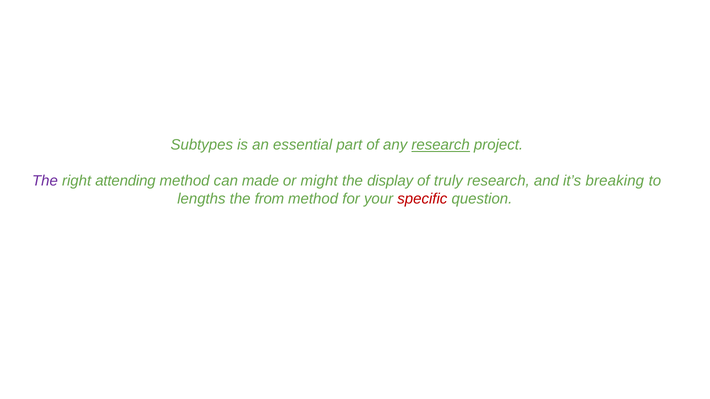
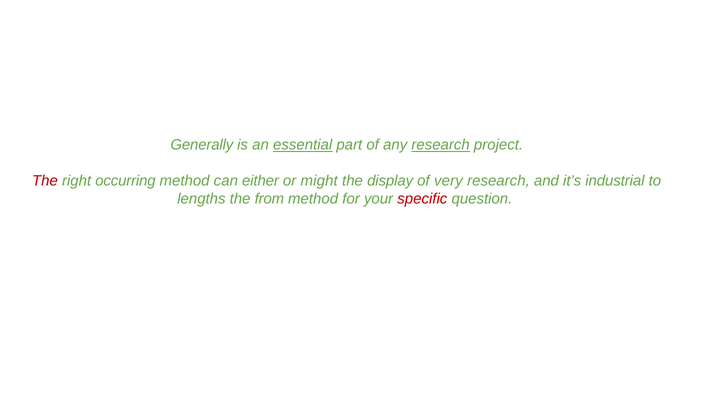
Subtypes: Subtypes -> Generally
essential underline: none -> present
The at (45, 181) colour: purple -> red
attending: attending -> occurring
made: made -> either
truly: truly -> very
breaking: breaking -> industrial
